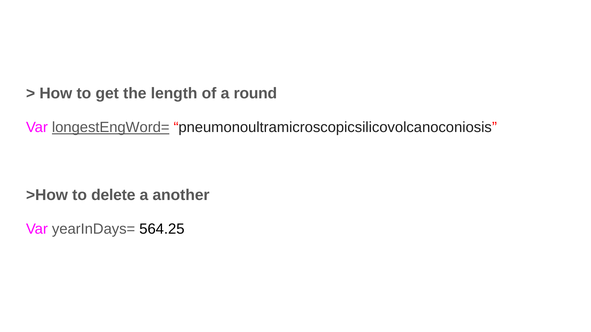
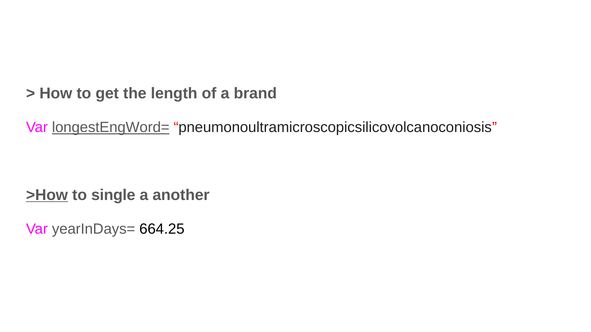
round: round -> brand
>How underline: none -> present
delete: delete -> single
564.25: 564.25 -> 664.25
